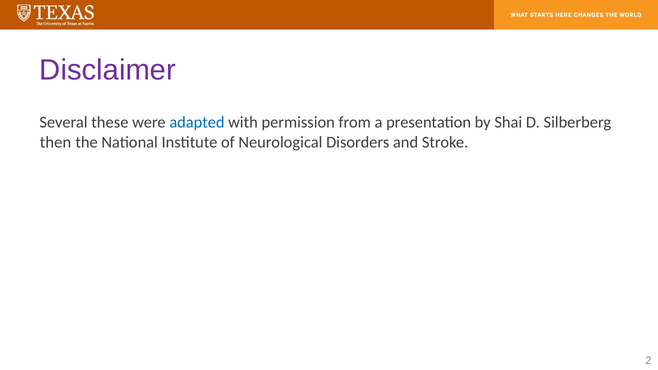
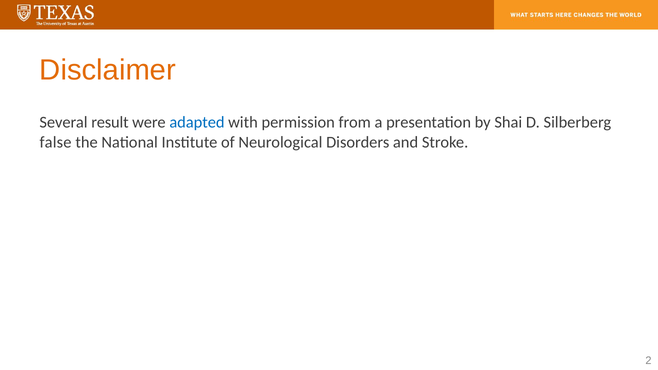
Disclaimer colour: purple -> orange
these: these -> result
then: then -> false
